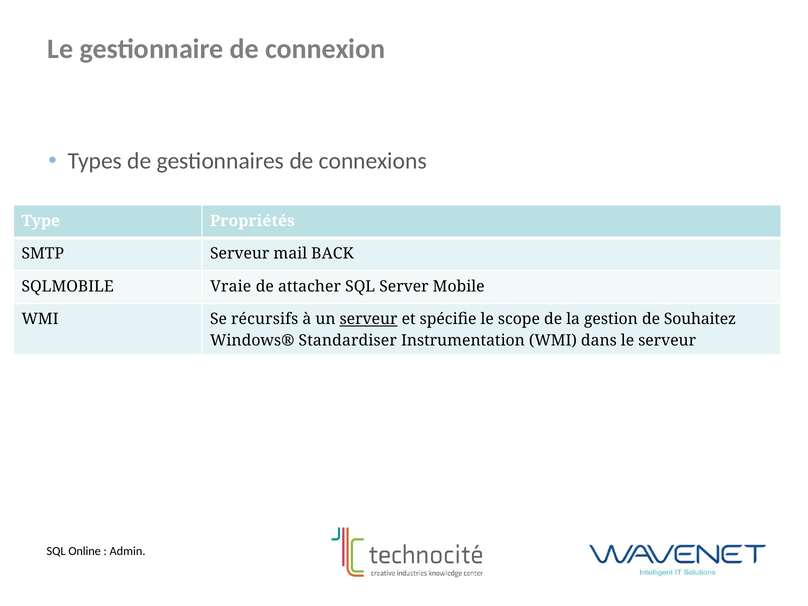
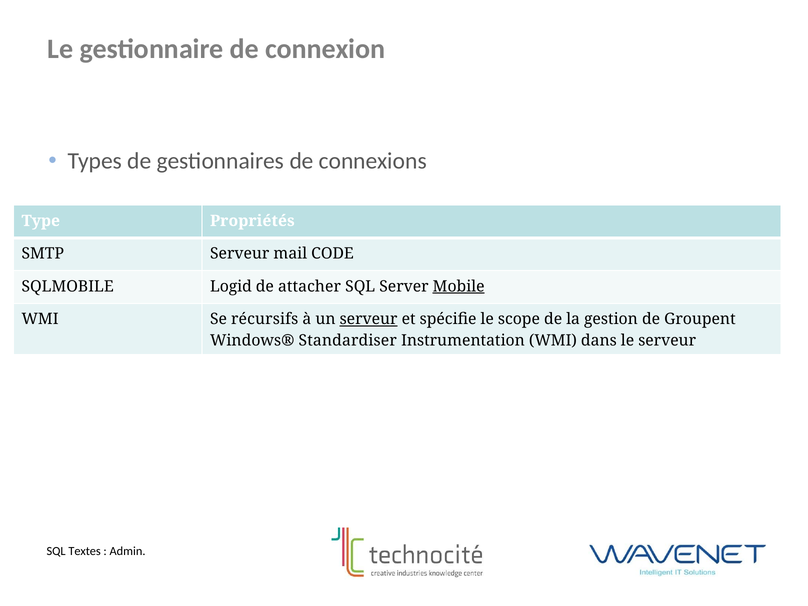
BACK: BACK -> CODE
Vraie: Vraie -> Logid
Mobile underline: none -> present
Souhaitez: Souhaitez -> Groupent
Online: Online -> Textes
